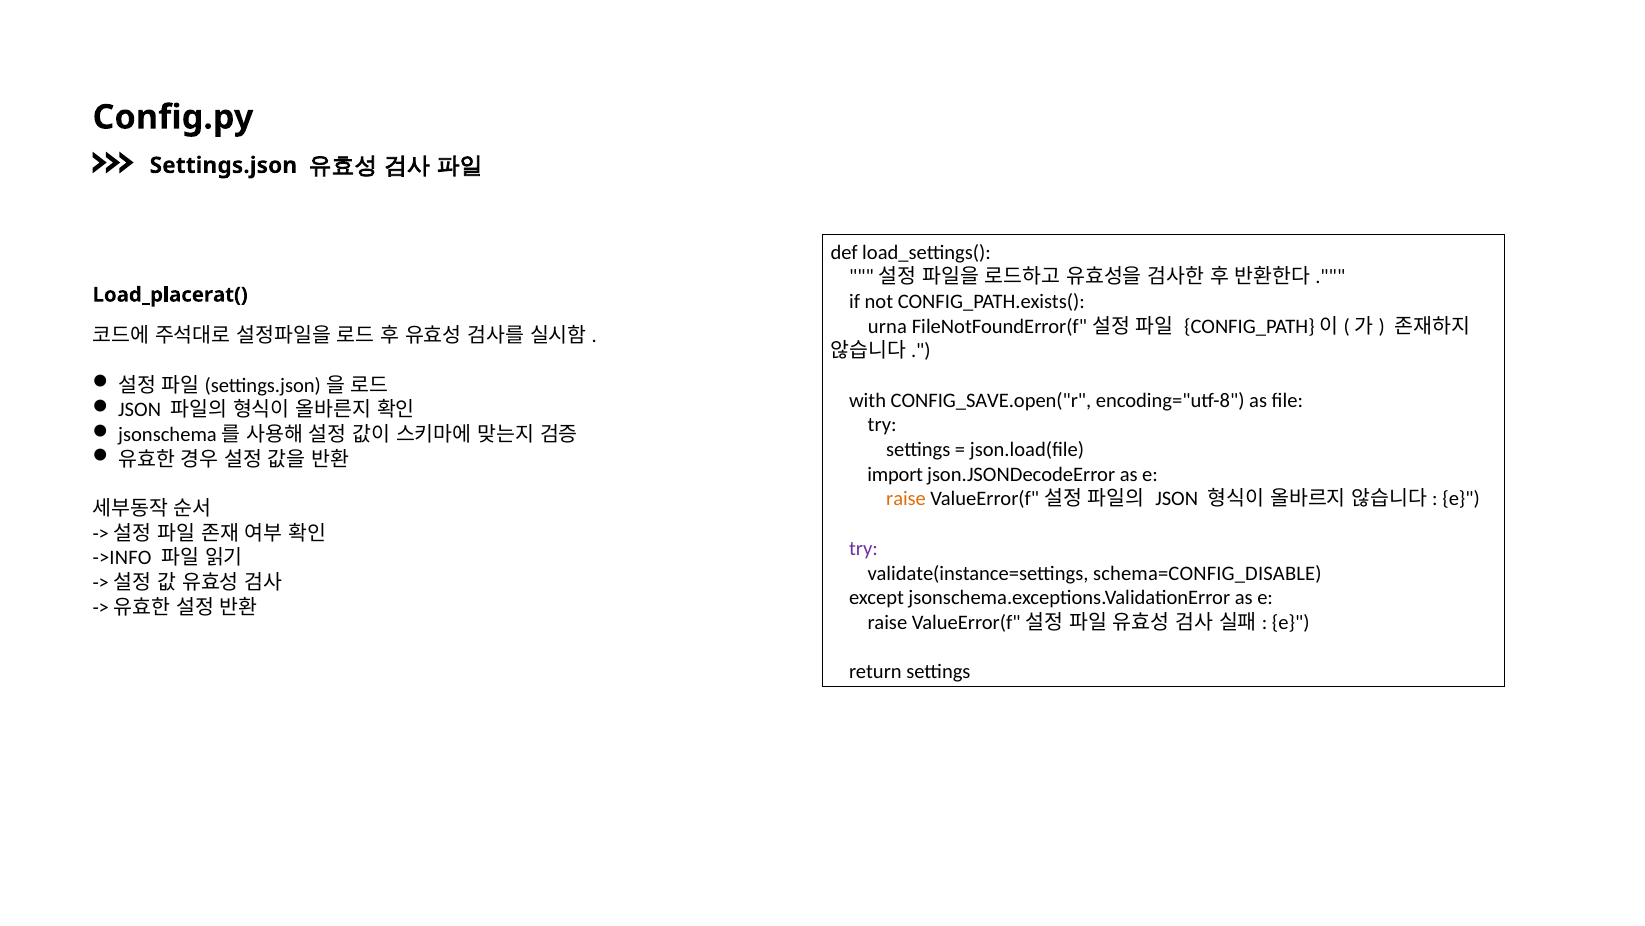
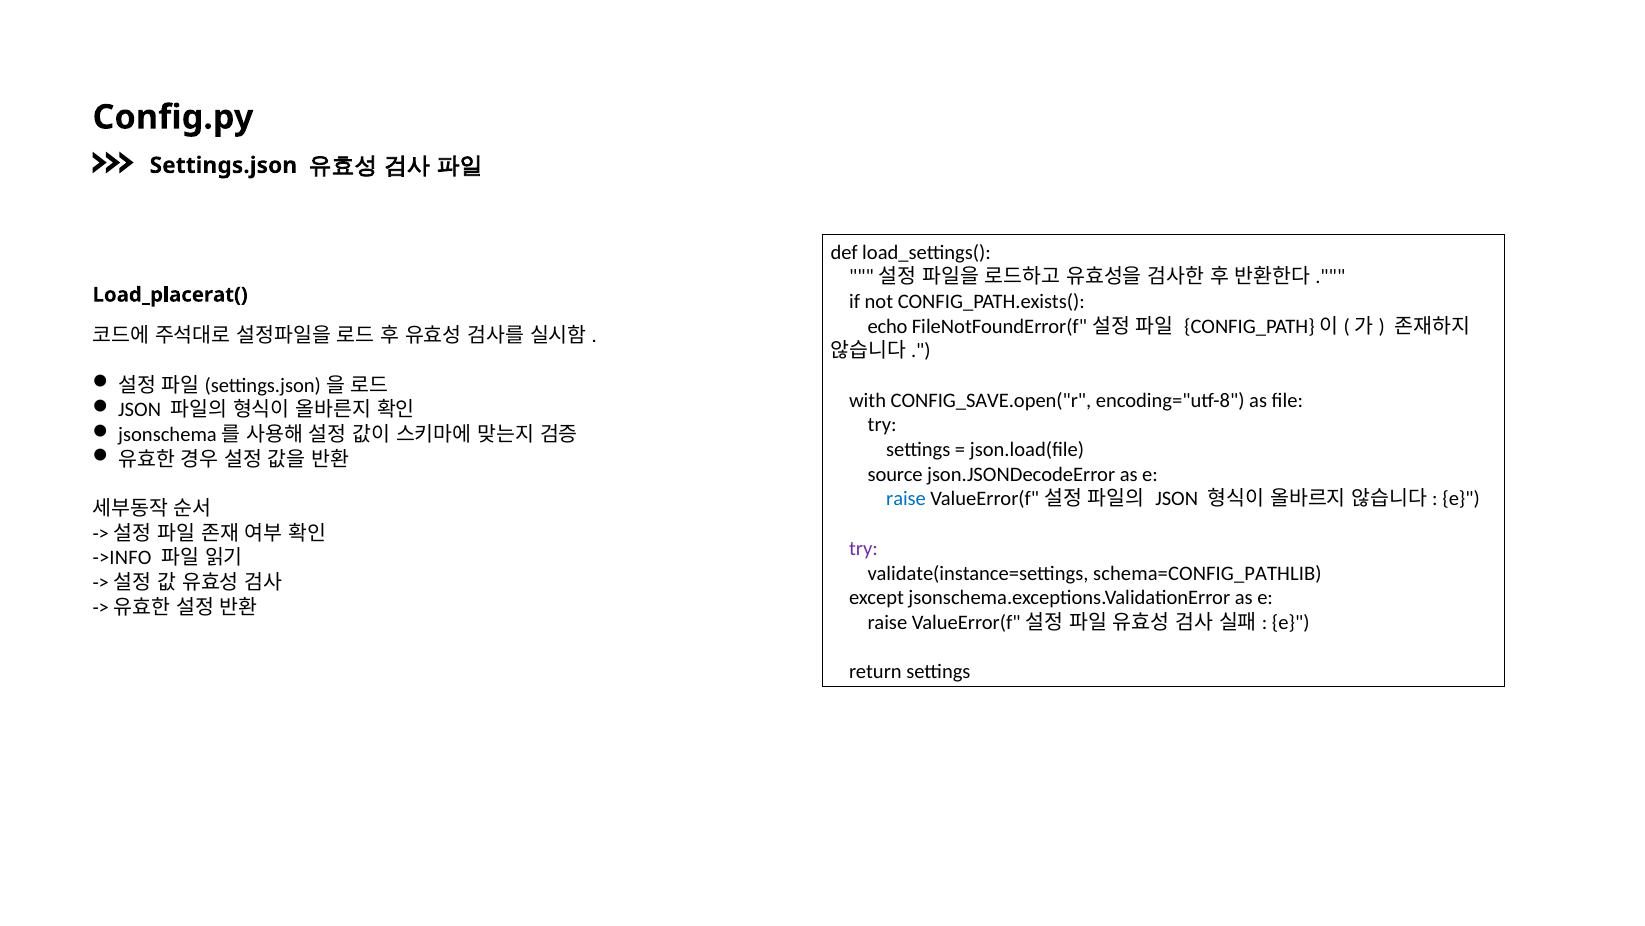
urna: urna -> echo
import: import -> source
raise at (906, 499) colour: orange -> blue
schema=CONFIG_DISABLE: schema=CONFIG_DISABLE -> schema=CONFIG_PATHLIB
